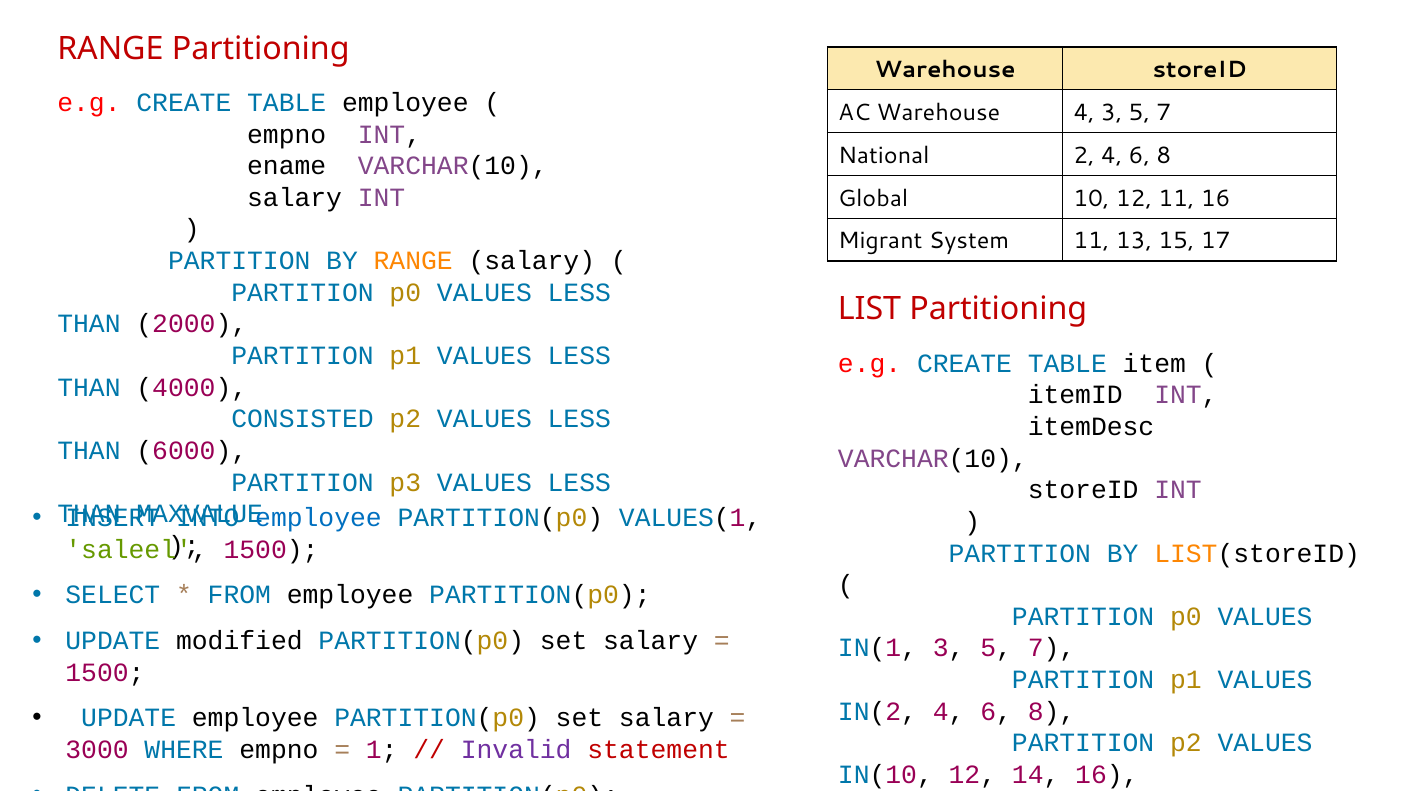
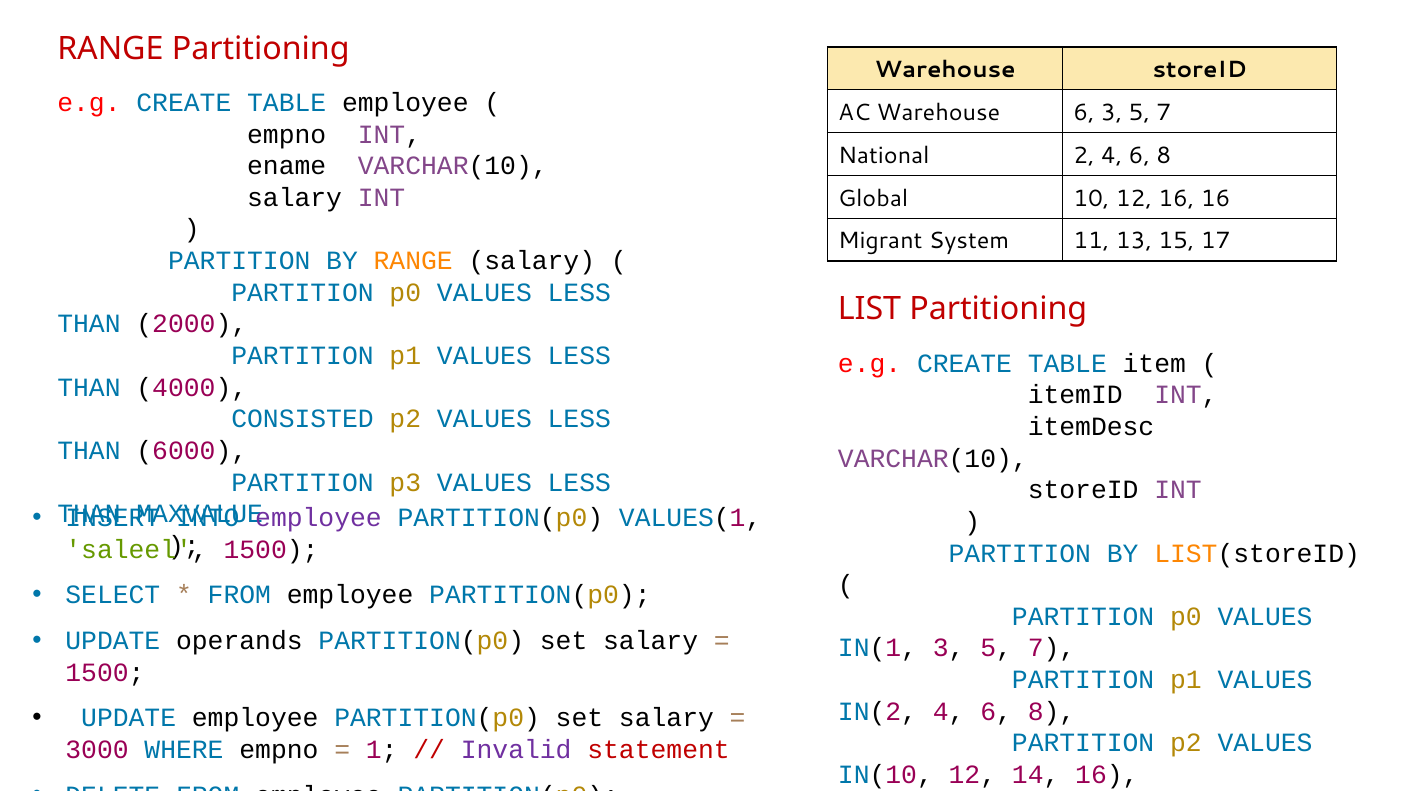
Warehouse 4: 4 -> 6
12 11: 11 -> 16
employee at (318, 518) colour: blue -> purple
modified: modified -> operands
